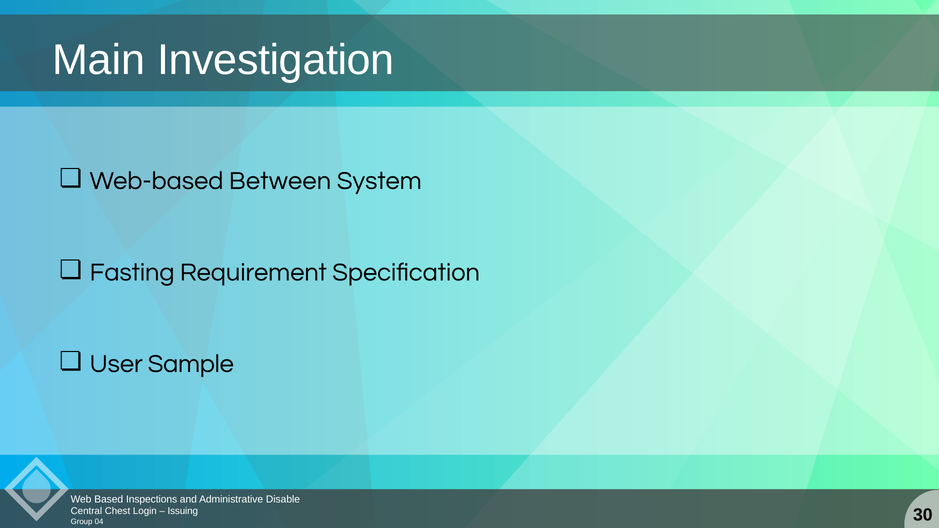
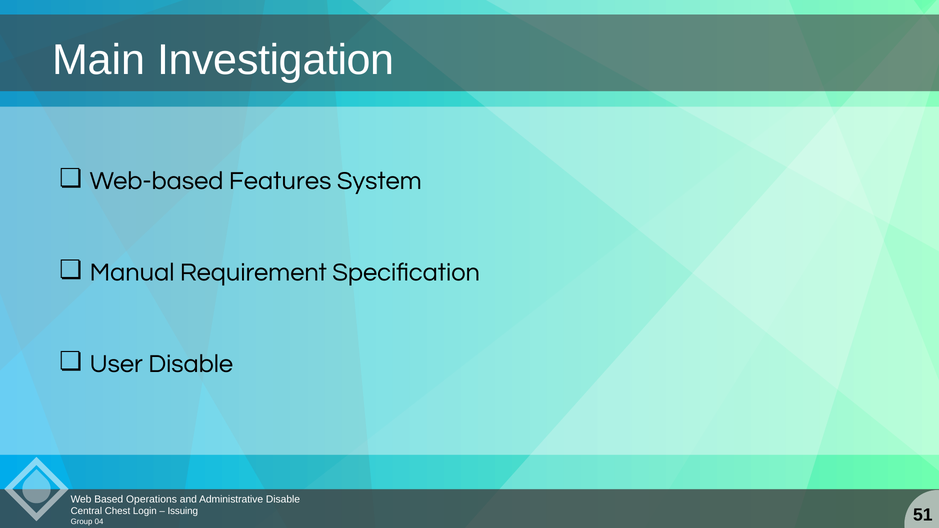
Between: Between -> Features
Fasting: Fasting -> Manual
User Sample: Sample -> Disable
Inspections: Inspections -> Operations
30: 30 -> 51
